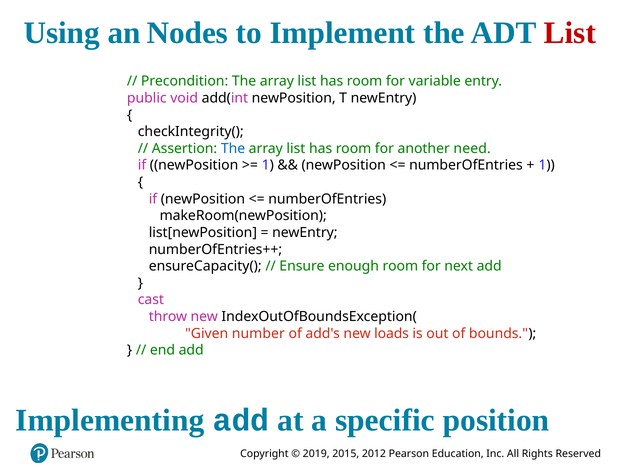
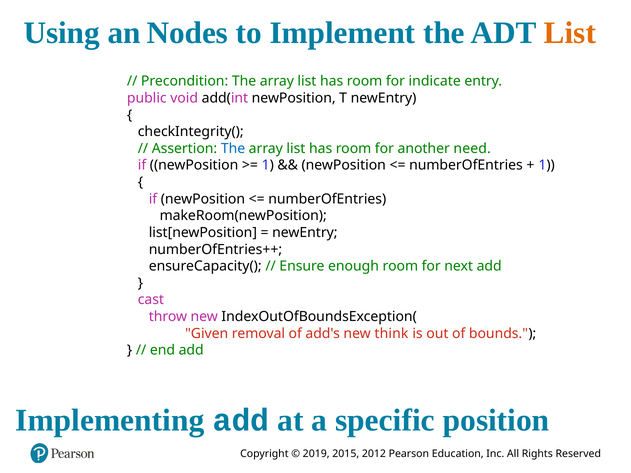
List at (570, 33) colour: red -> orange
variable: variable -> indicate
number: number -> removal
loads: loads -> think
